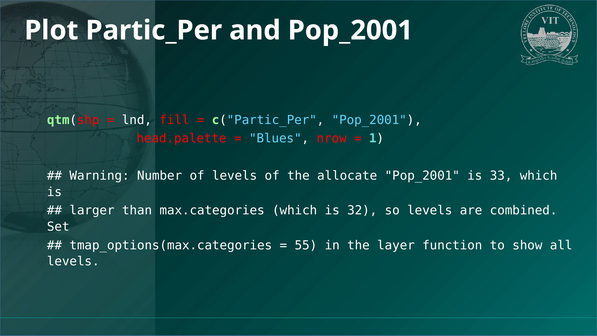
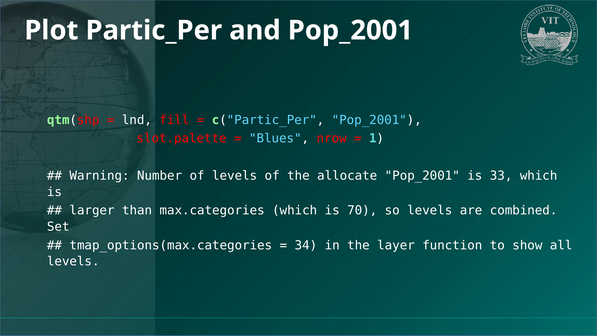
head.palette: head.palette -> slot.palette
32: 32 -> 70
55: 55 -> 34
